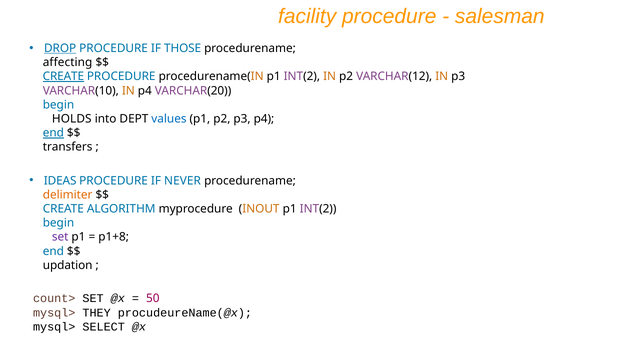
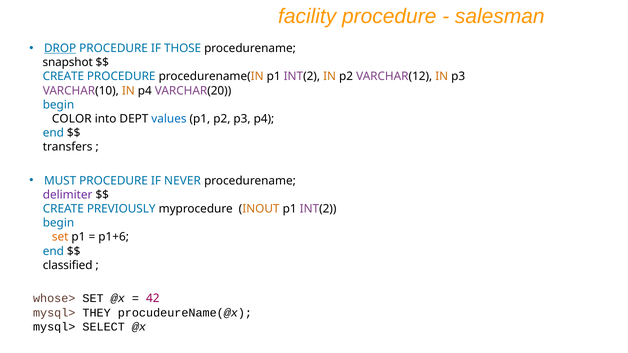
affecting: affecting -> snapshot
CREATE at (63, 77) underline: present -> none
HOLDS: HOLDS -> COLOR
end at (53, 133) underline: present -> none
IDEAS: IDEAS -> MUST
delimiter colour: orange -> purple
ALGORITHM: ALGORITHM -> PREVIOUSLY
set at (60, 237) colour: purple -> orange
p1+8: p1+8 -> p1+6
updation: updation -> classified
count>: count> -> whose>
50: 50 -> 42
